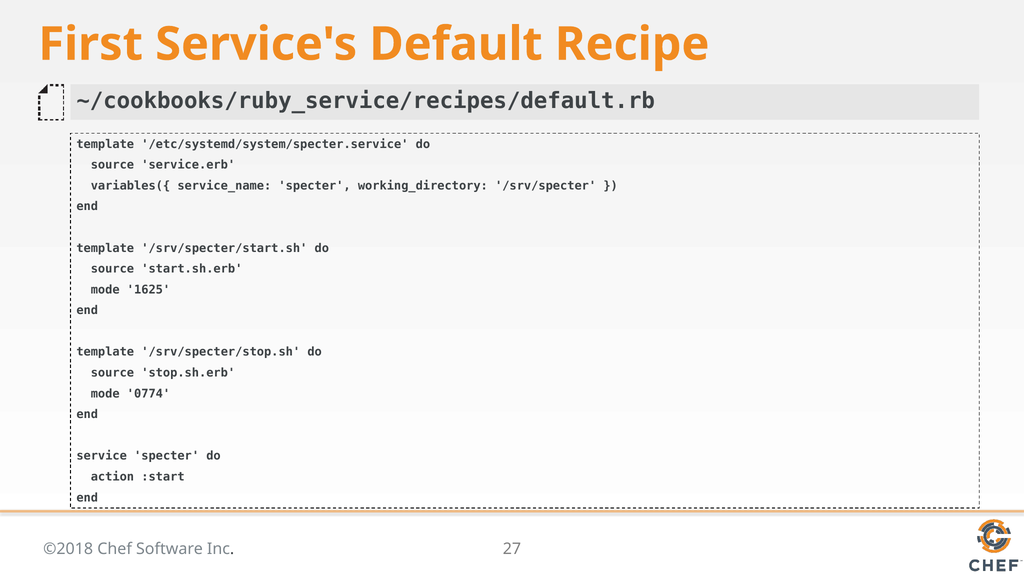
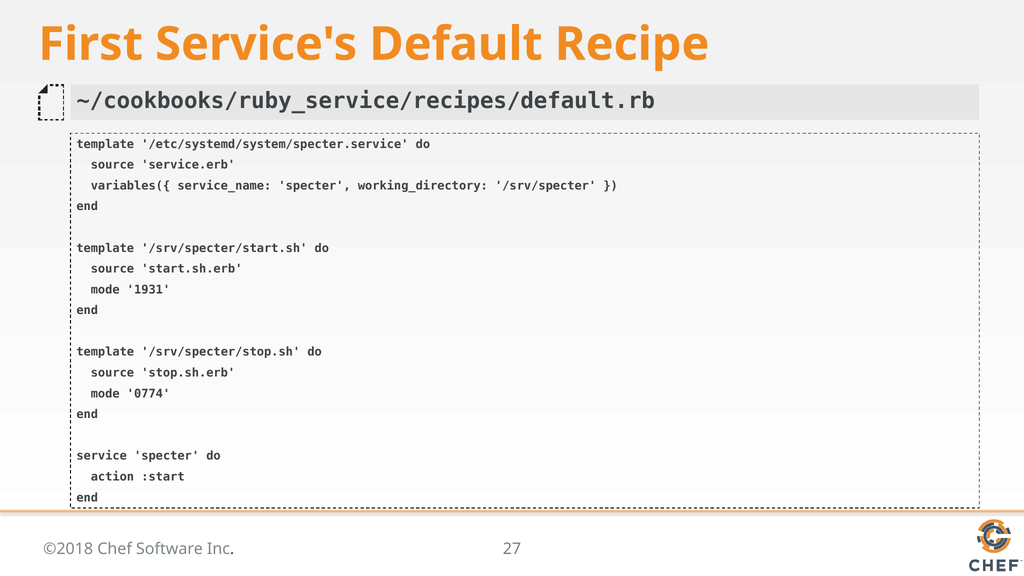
1625: 1625 -> 1931
